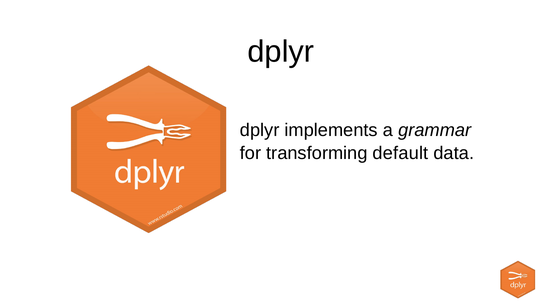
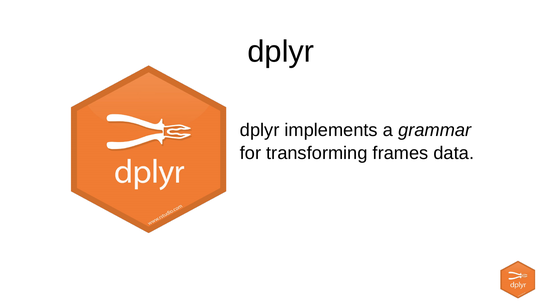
default: default -> frames
